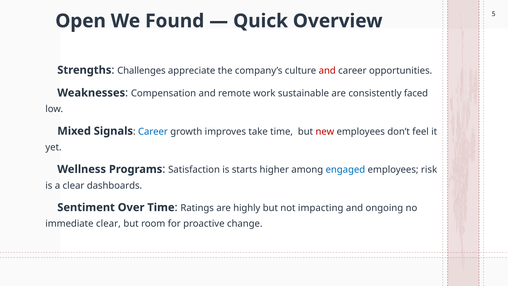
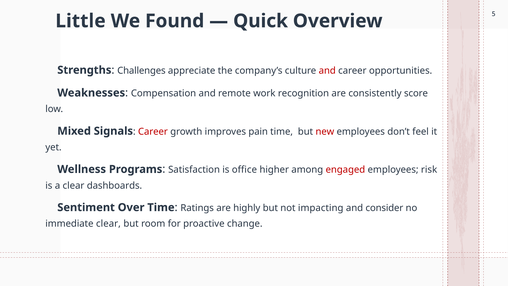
Open: Open -> Little
sustainable: sustainable -> recognition
faced: faced -> score
Career at (153, 131) colour: blue -> red
take: take -> pain
starts: starts -> office
engaged colour: blue -> red
ongoing: ongoing -> consider
